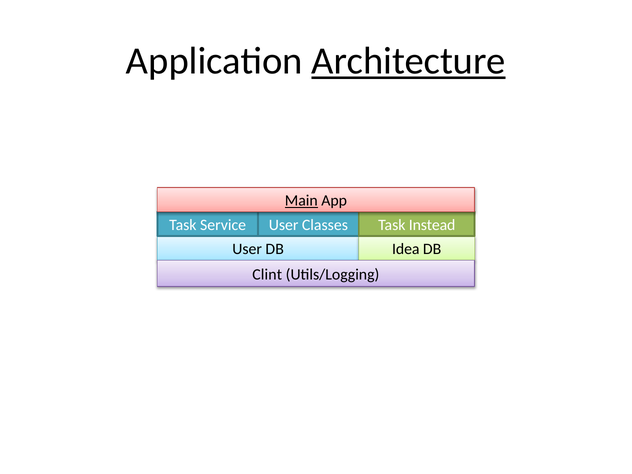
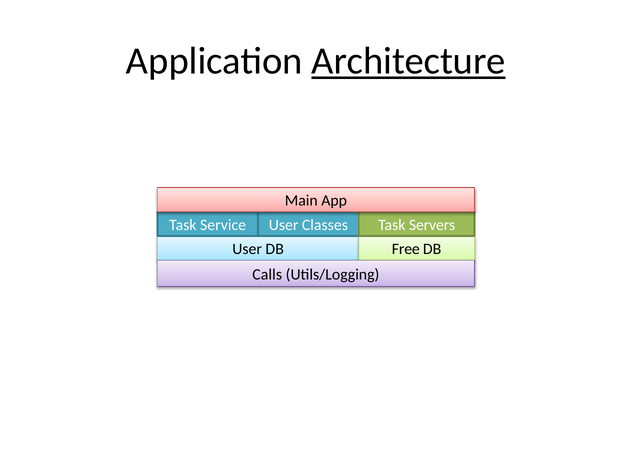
Main underline: present -> none
Instead: Instead -> Servers
Idea: Idea -> Free
Clint: Clint -> Calls
